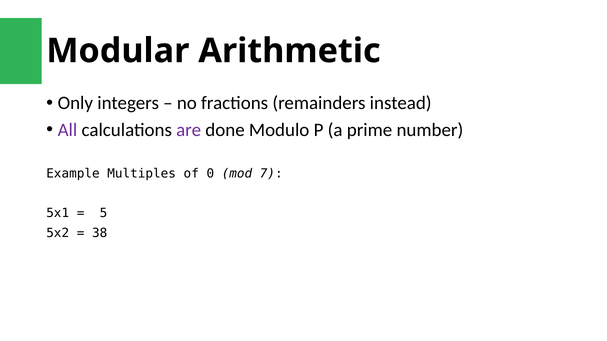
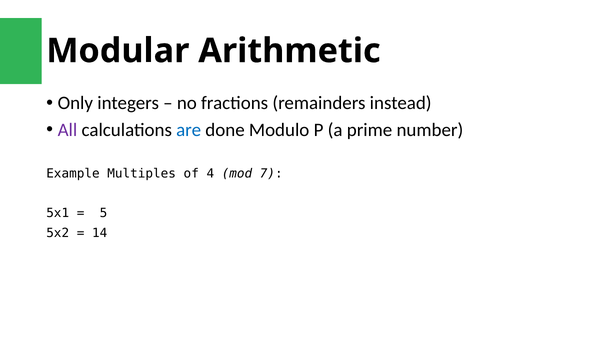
are colour: purple -> blue
0: 0 -> 4
38: 38 -> 14
